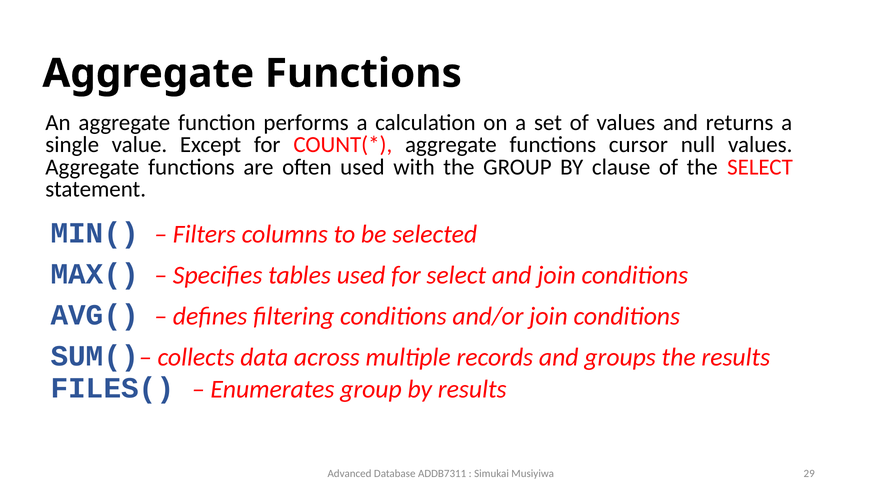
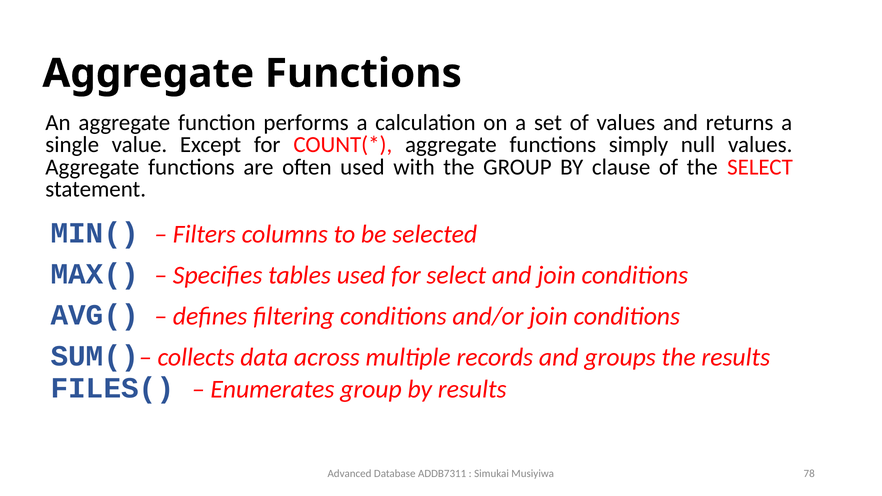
cursor: cursor -> simply
29: 29 -> 78
